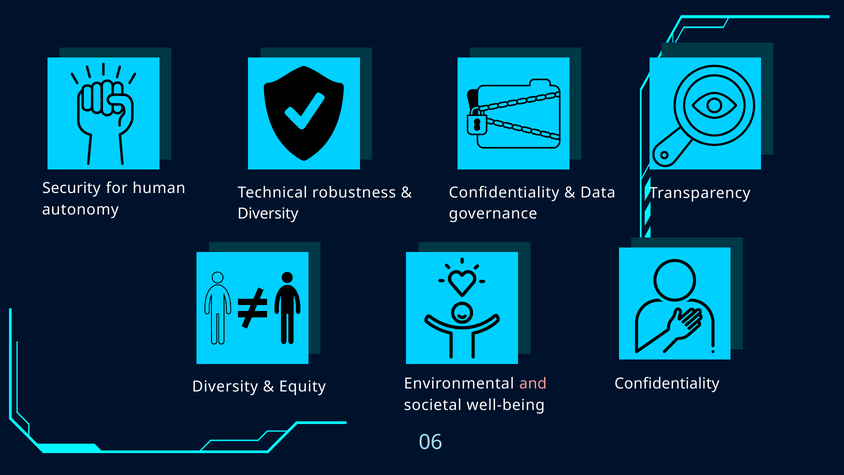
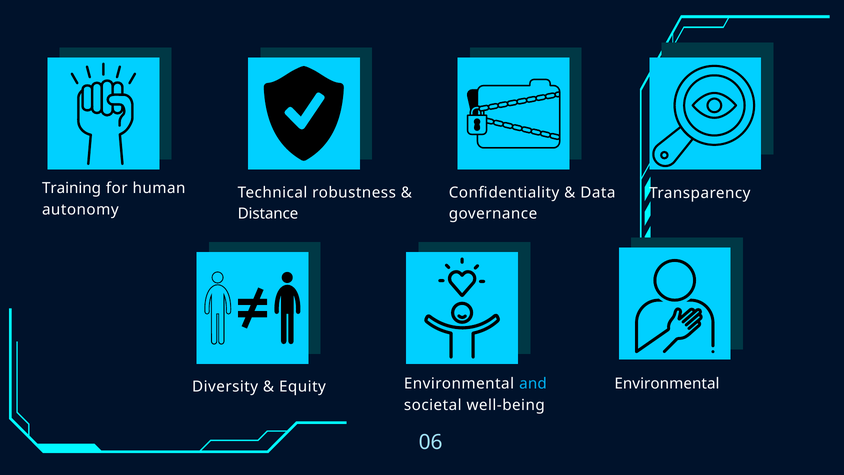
Security: Security -> Training
Diversity at (268, 214): Diversity -> Distance
Confidentiality at (667, 384): Confidentiality -> Environmental
and colour: pink -> light blue
